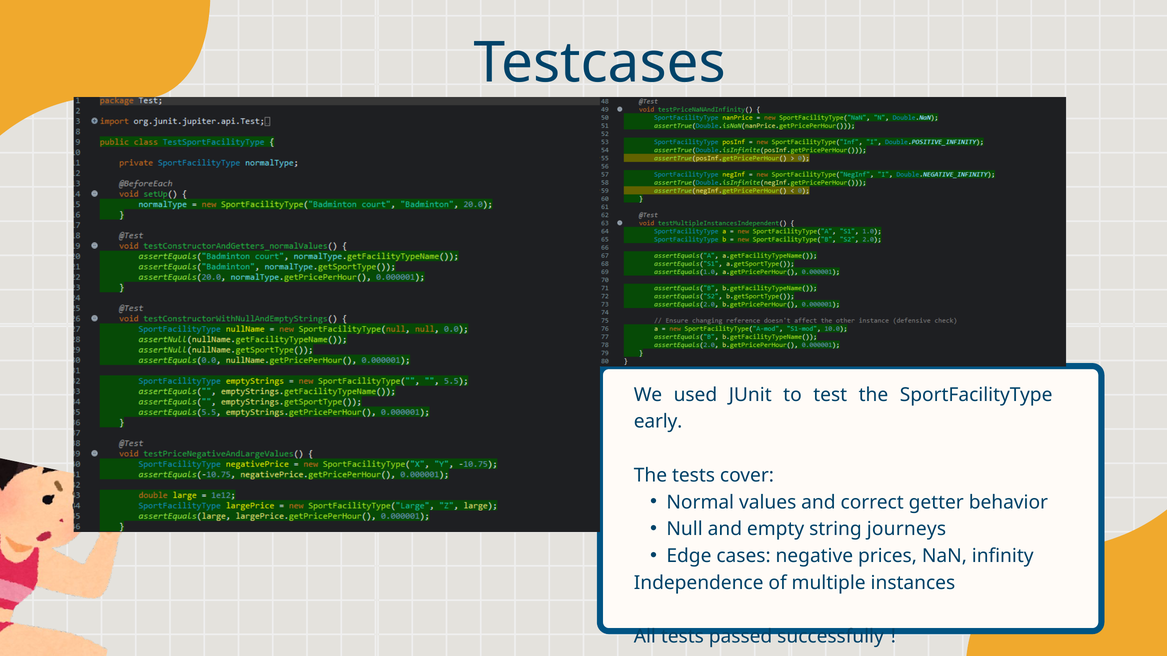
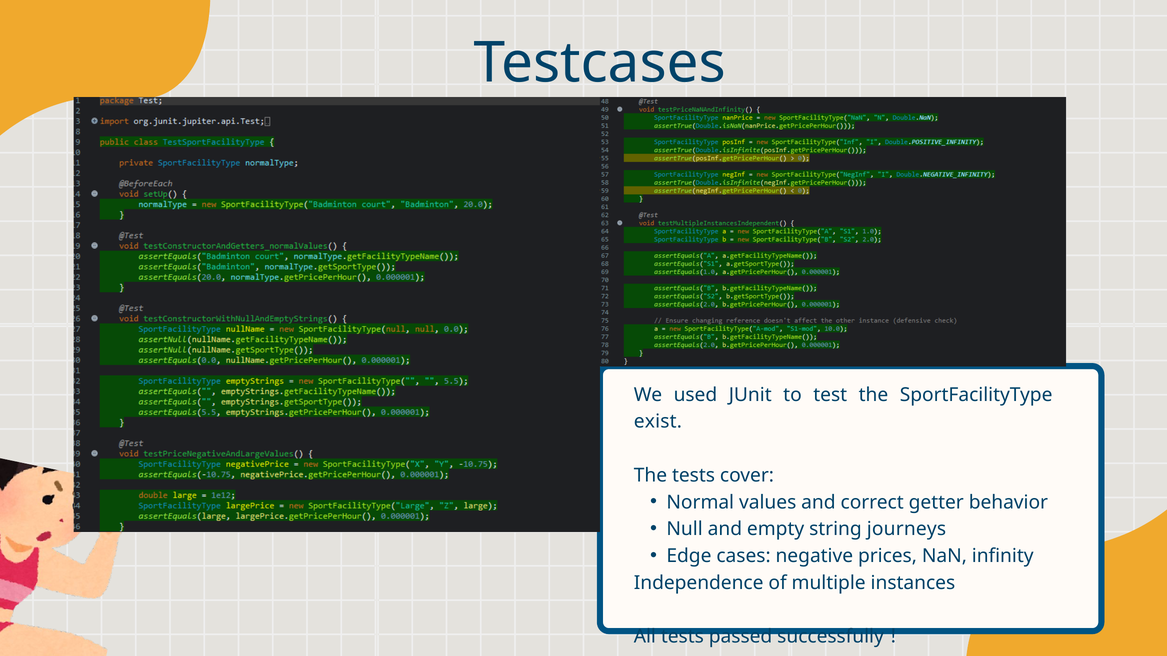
early: early -> exist
